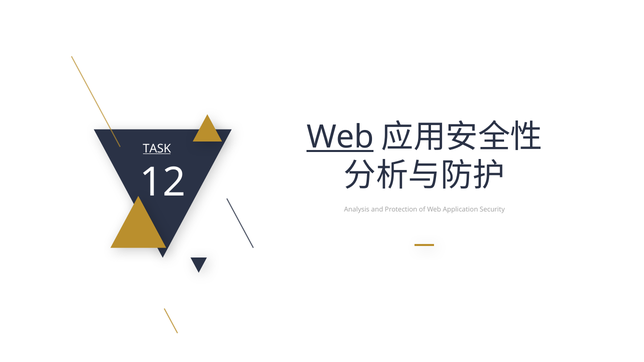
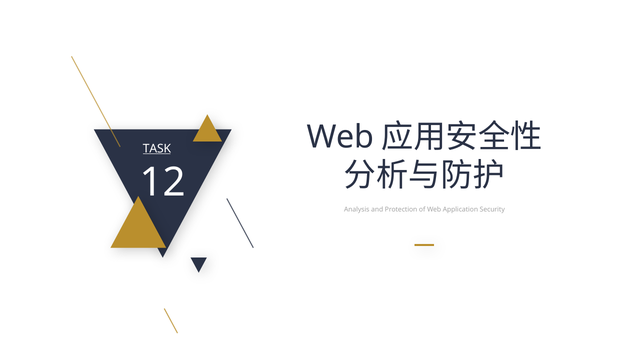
Web at (340, 137) underline: present -> none
